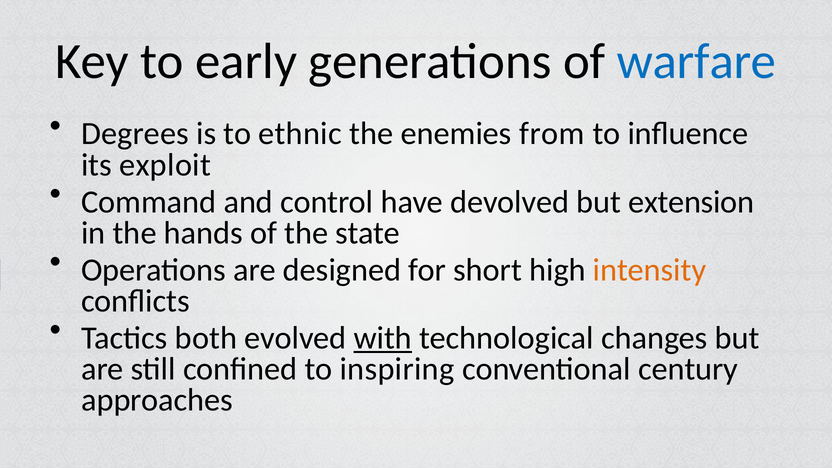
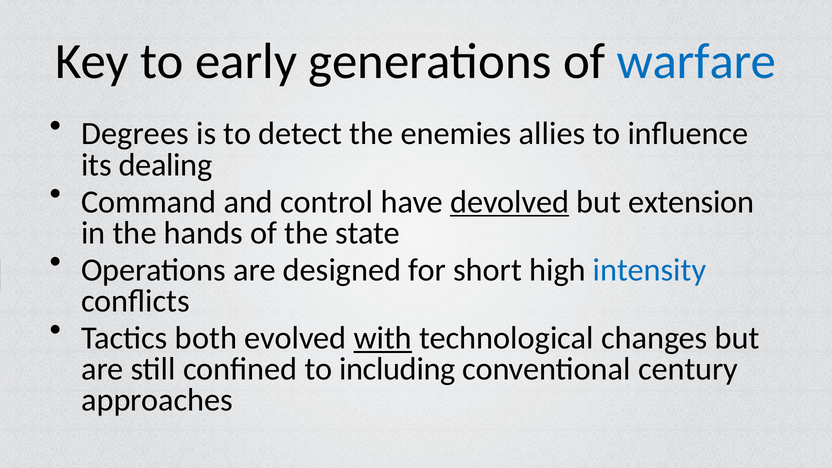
ethnic: ethnic -> detect
from: from -> allies
exploit: exploit -> dealing
devolved underline: none -> present
intensity colour: orange -> blue
inspiring: inspiring -> including
